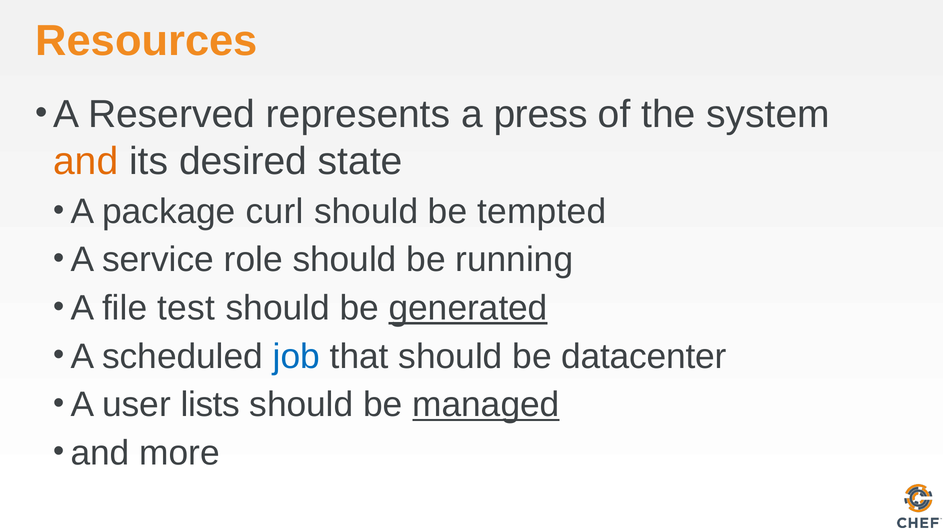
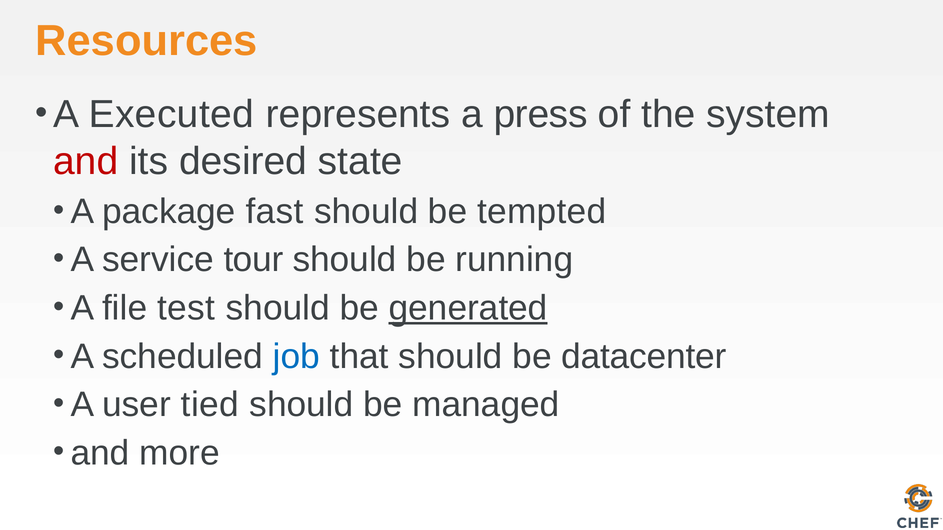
Reserved: Reserved -> Executed
and at (86, 161) colour: orange -> red
curl: curl -> fast
role: role -> tour
lists: lists -> tied
managed underline: present -> none
